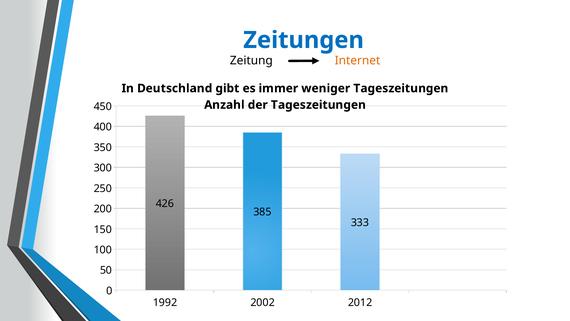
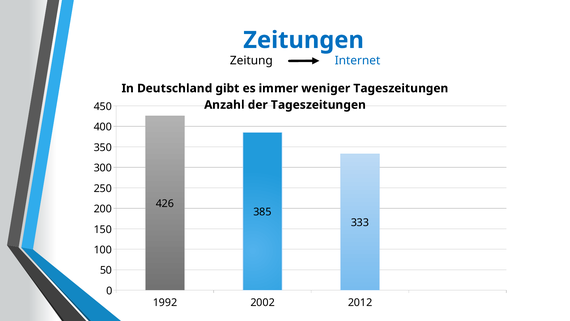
Internet colour: orange -> blue
